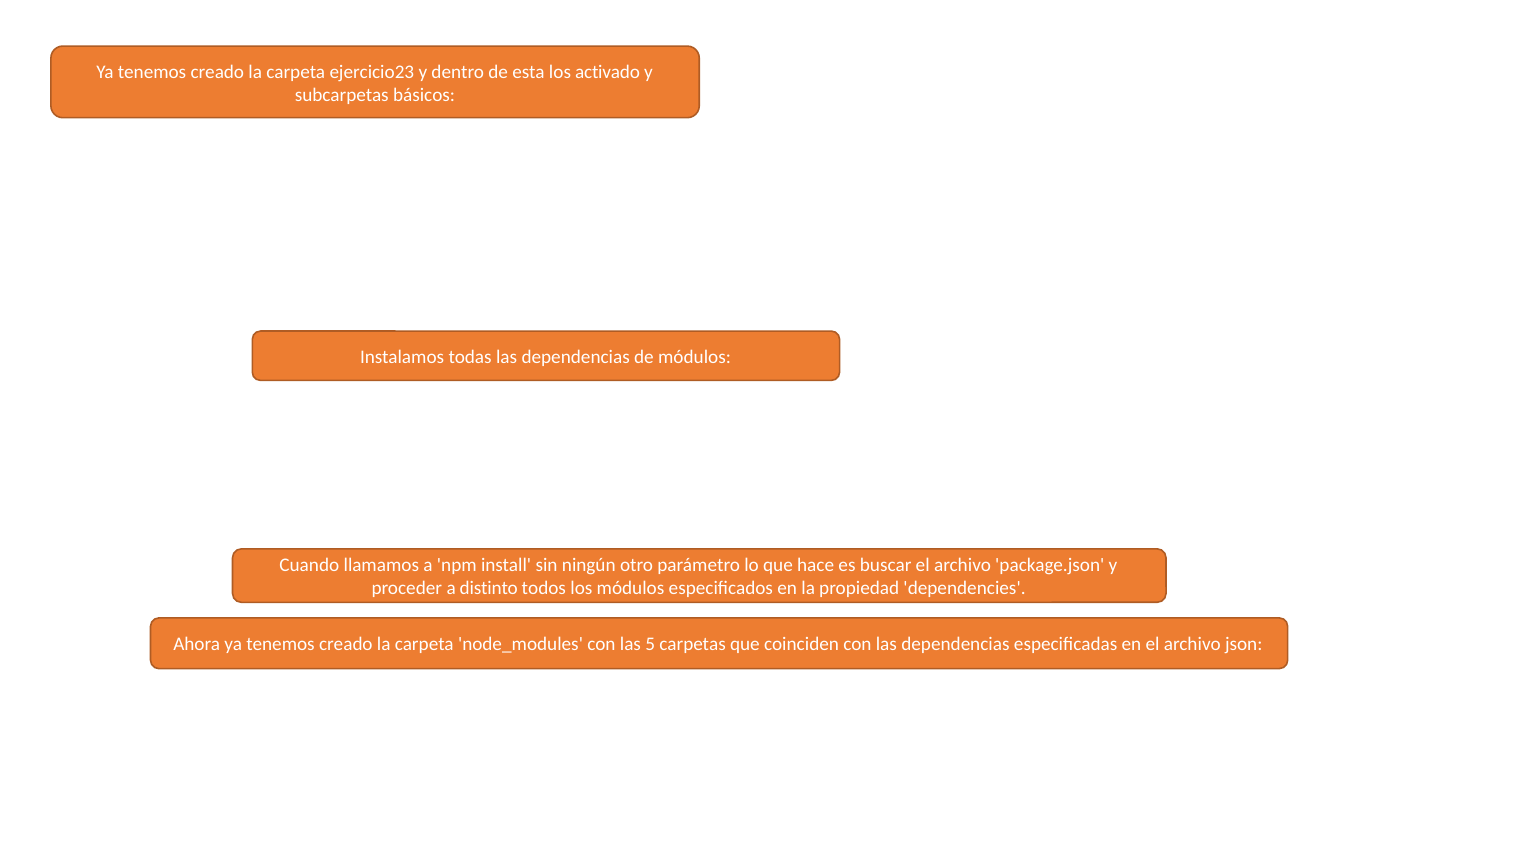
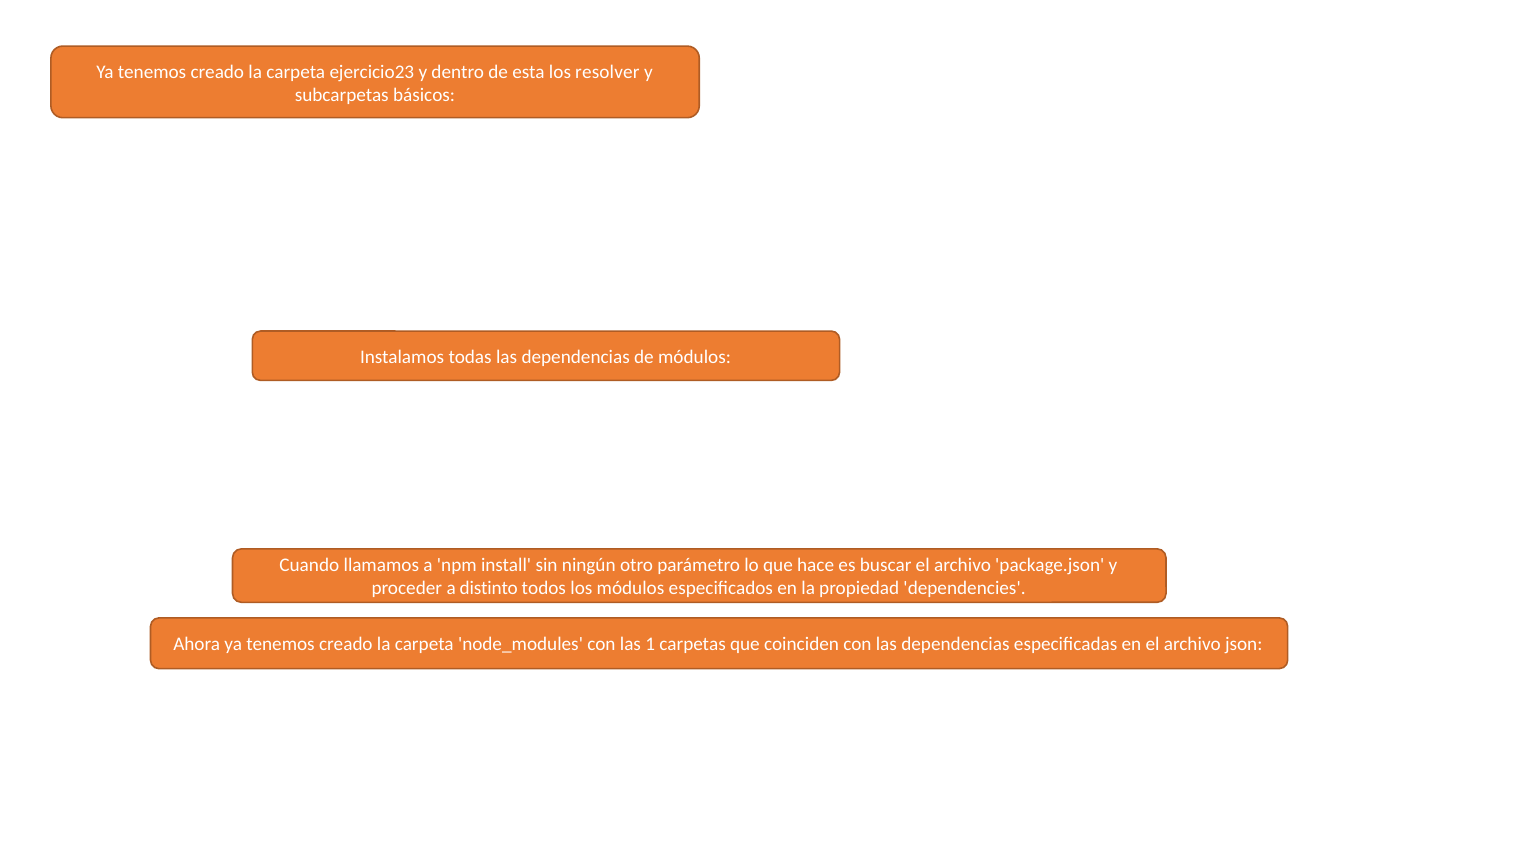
activado: activado -> resolver
5: 5 -> 1
